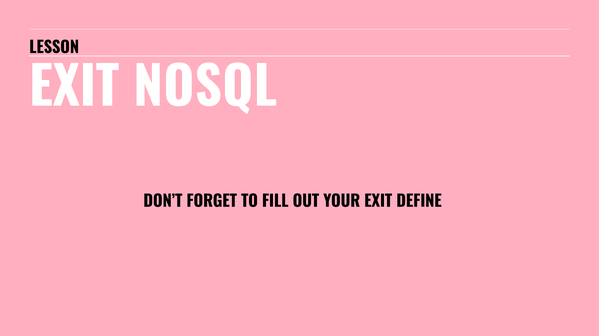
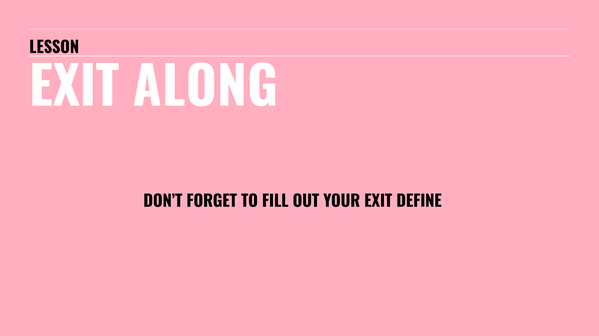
NOSQL: NOSQL -> ALONG
